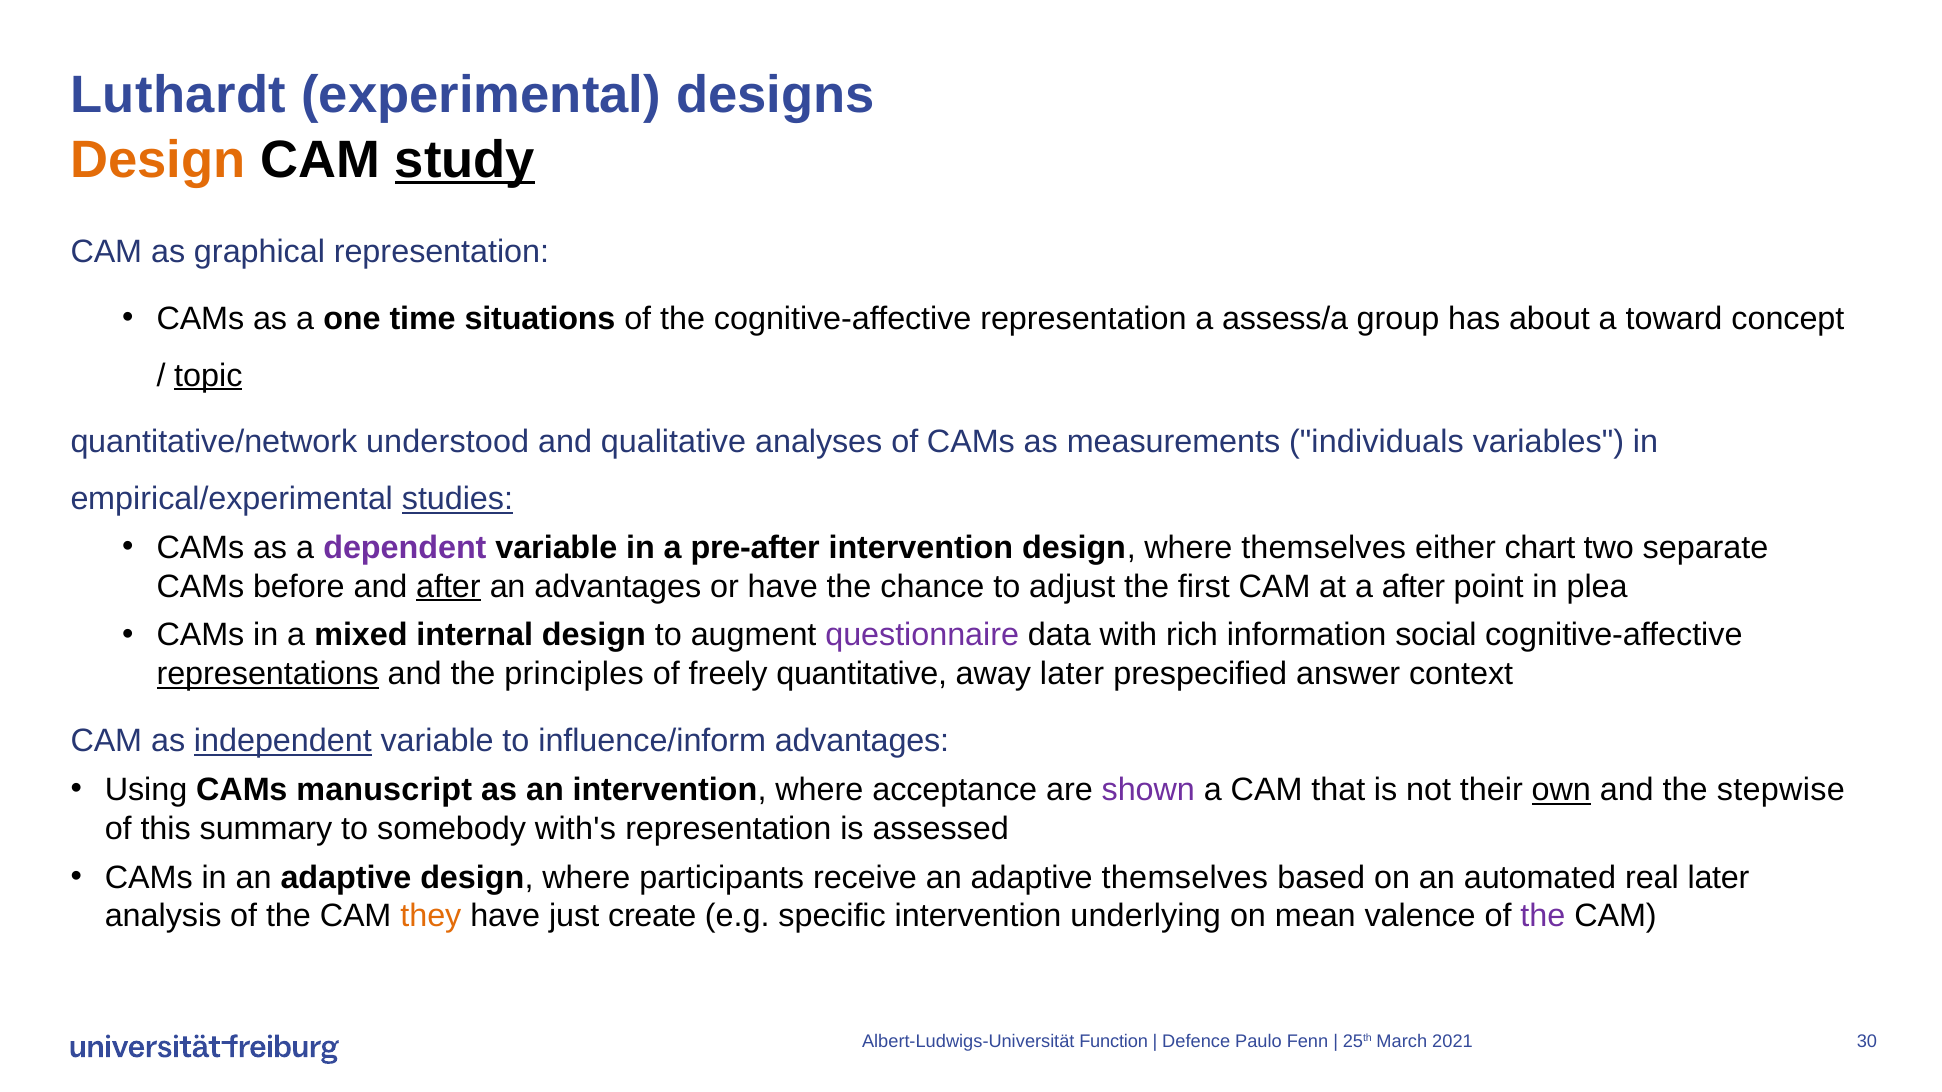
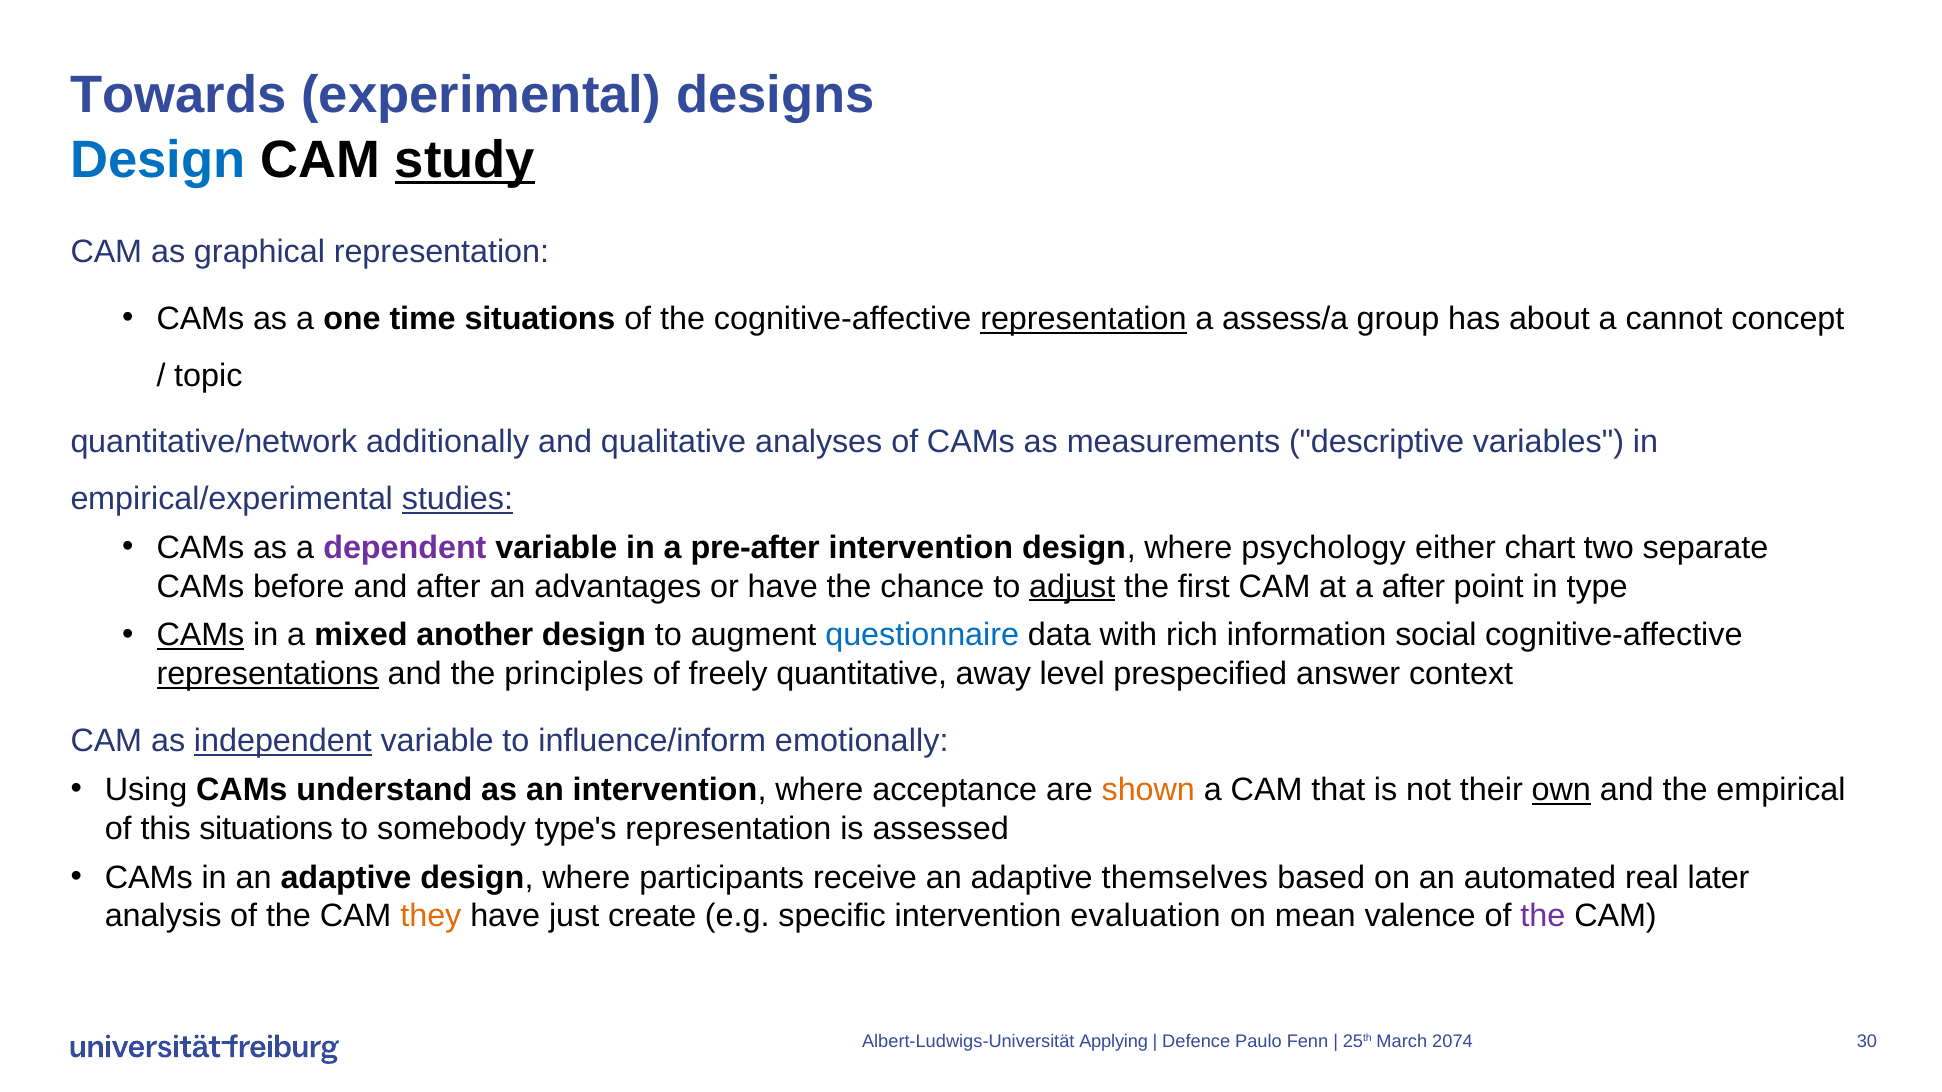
Luthardt: Luthardt -> Towards
Design at (158, 160) colour: orange -> blue
representation at (1083, 319) underline: none -> present
toward: toward -> cannot
topic underline: present -> none
understood: understood -> additionally
individuals: individuals -> descriptive
where themselves: themselves -> psychology
after at (448, 587) underline: present -> none
adjust underline: none -> present
plea: plea -> type
CAMs at (200, 636) underline: none -> present
internal: internal -> another
questionnaire colour: purple -> blue
away later: later -> level
influence/inform advantages: advantages -> emotionally
manuscript: manuscript -> understand
shown colour: purple -> orange
stepwise: stepwise -> empirical
this summary: summary -> situations
with's: with's -> type's
underlying: underlying -> evaluation
Function: Function -> Applying
2021: 2021 -> 2074
